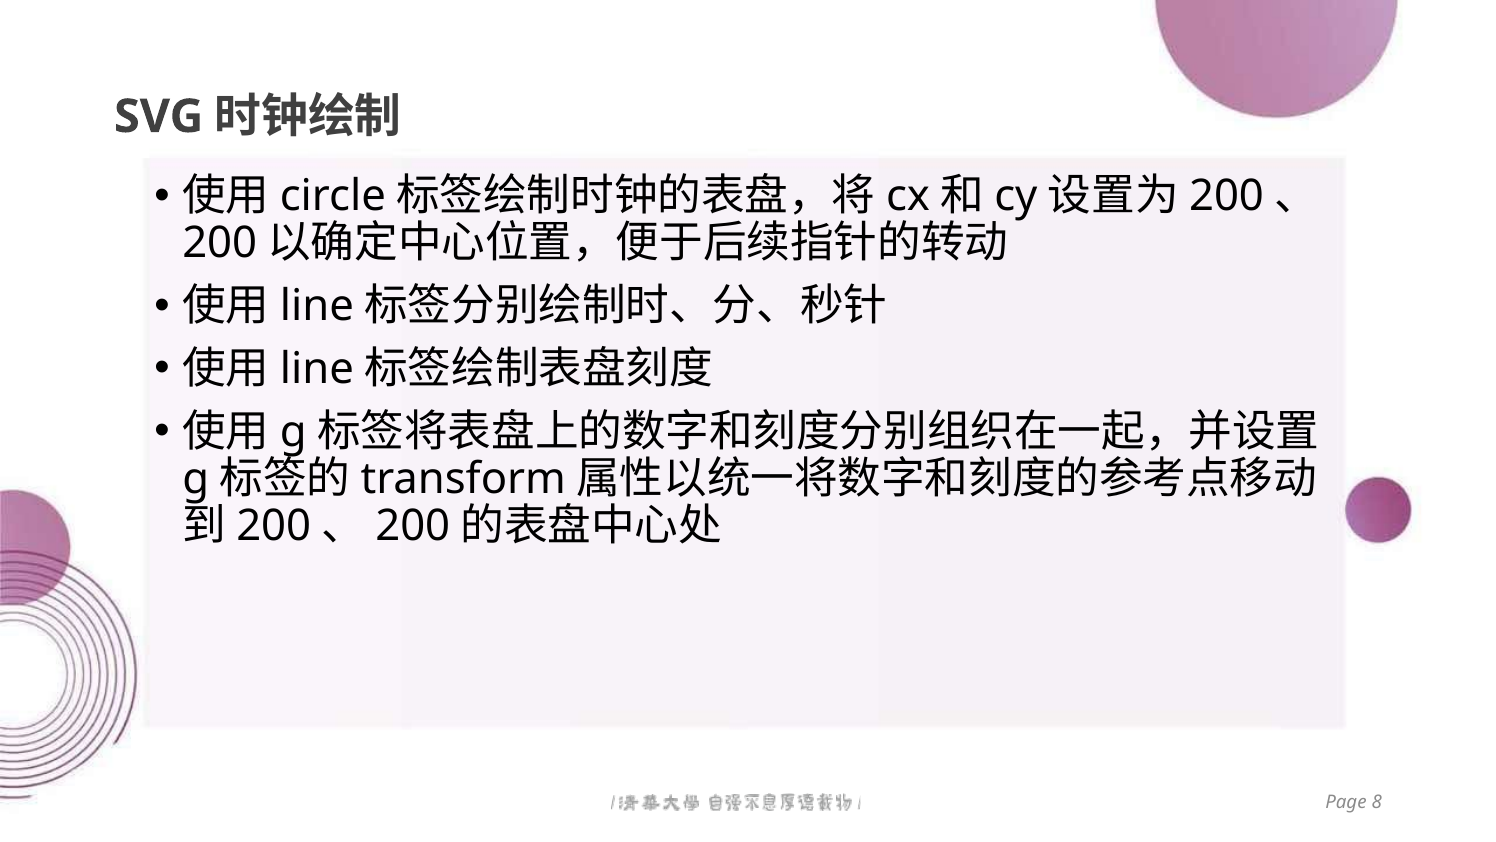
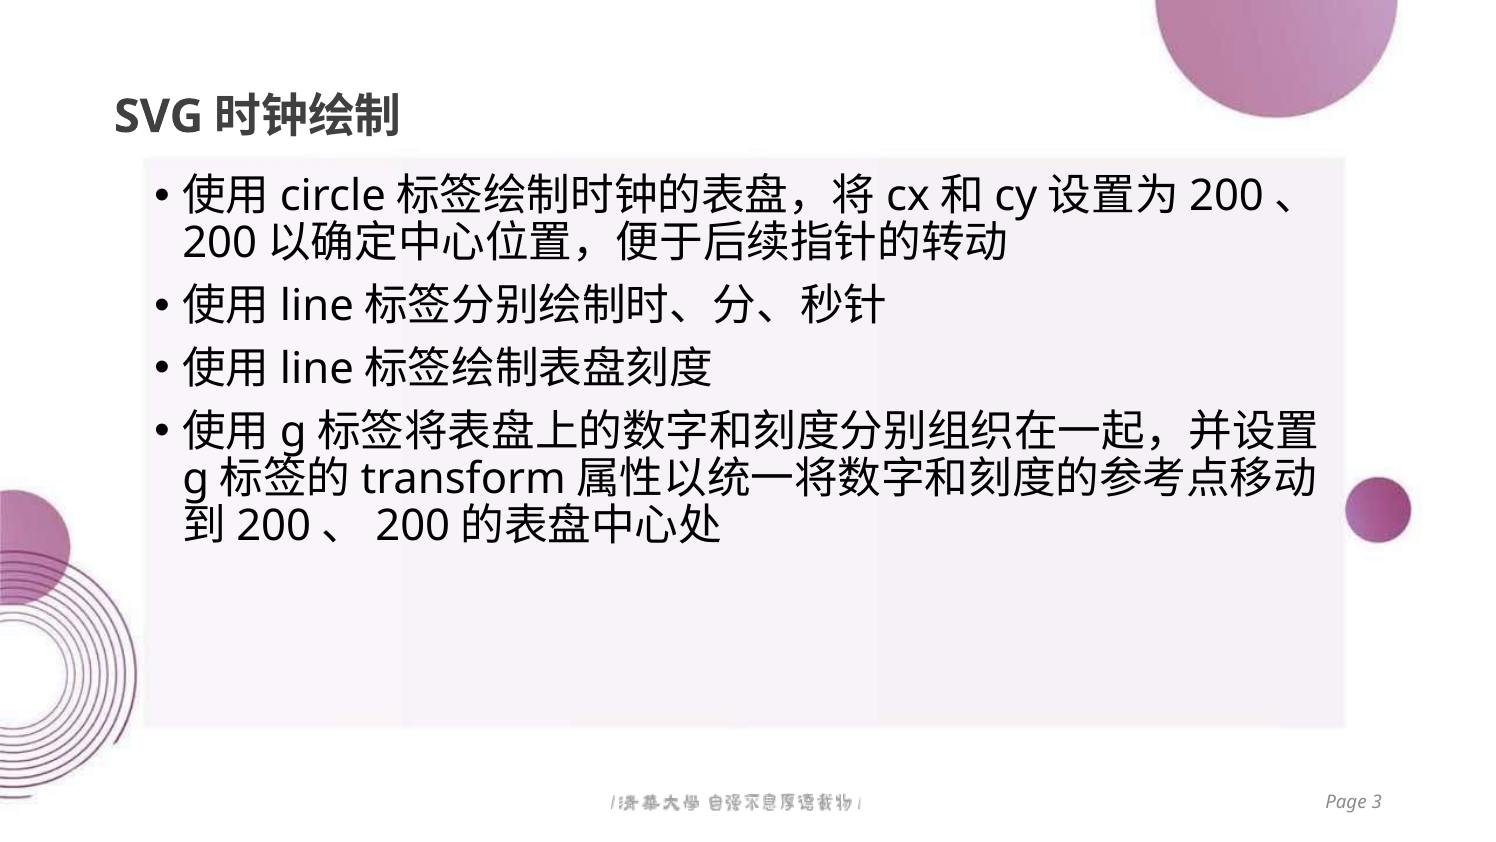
8: 8 -> 3
